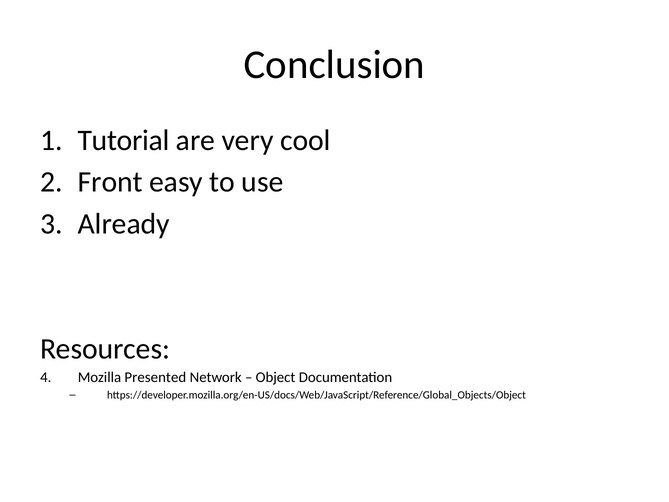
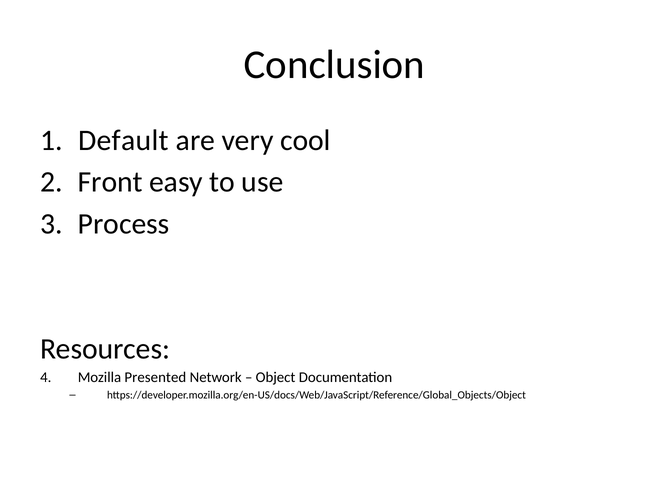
Tutorial: Tutorial -> Default
Already: Already -> Process
